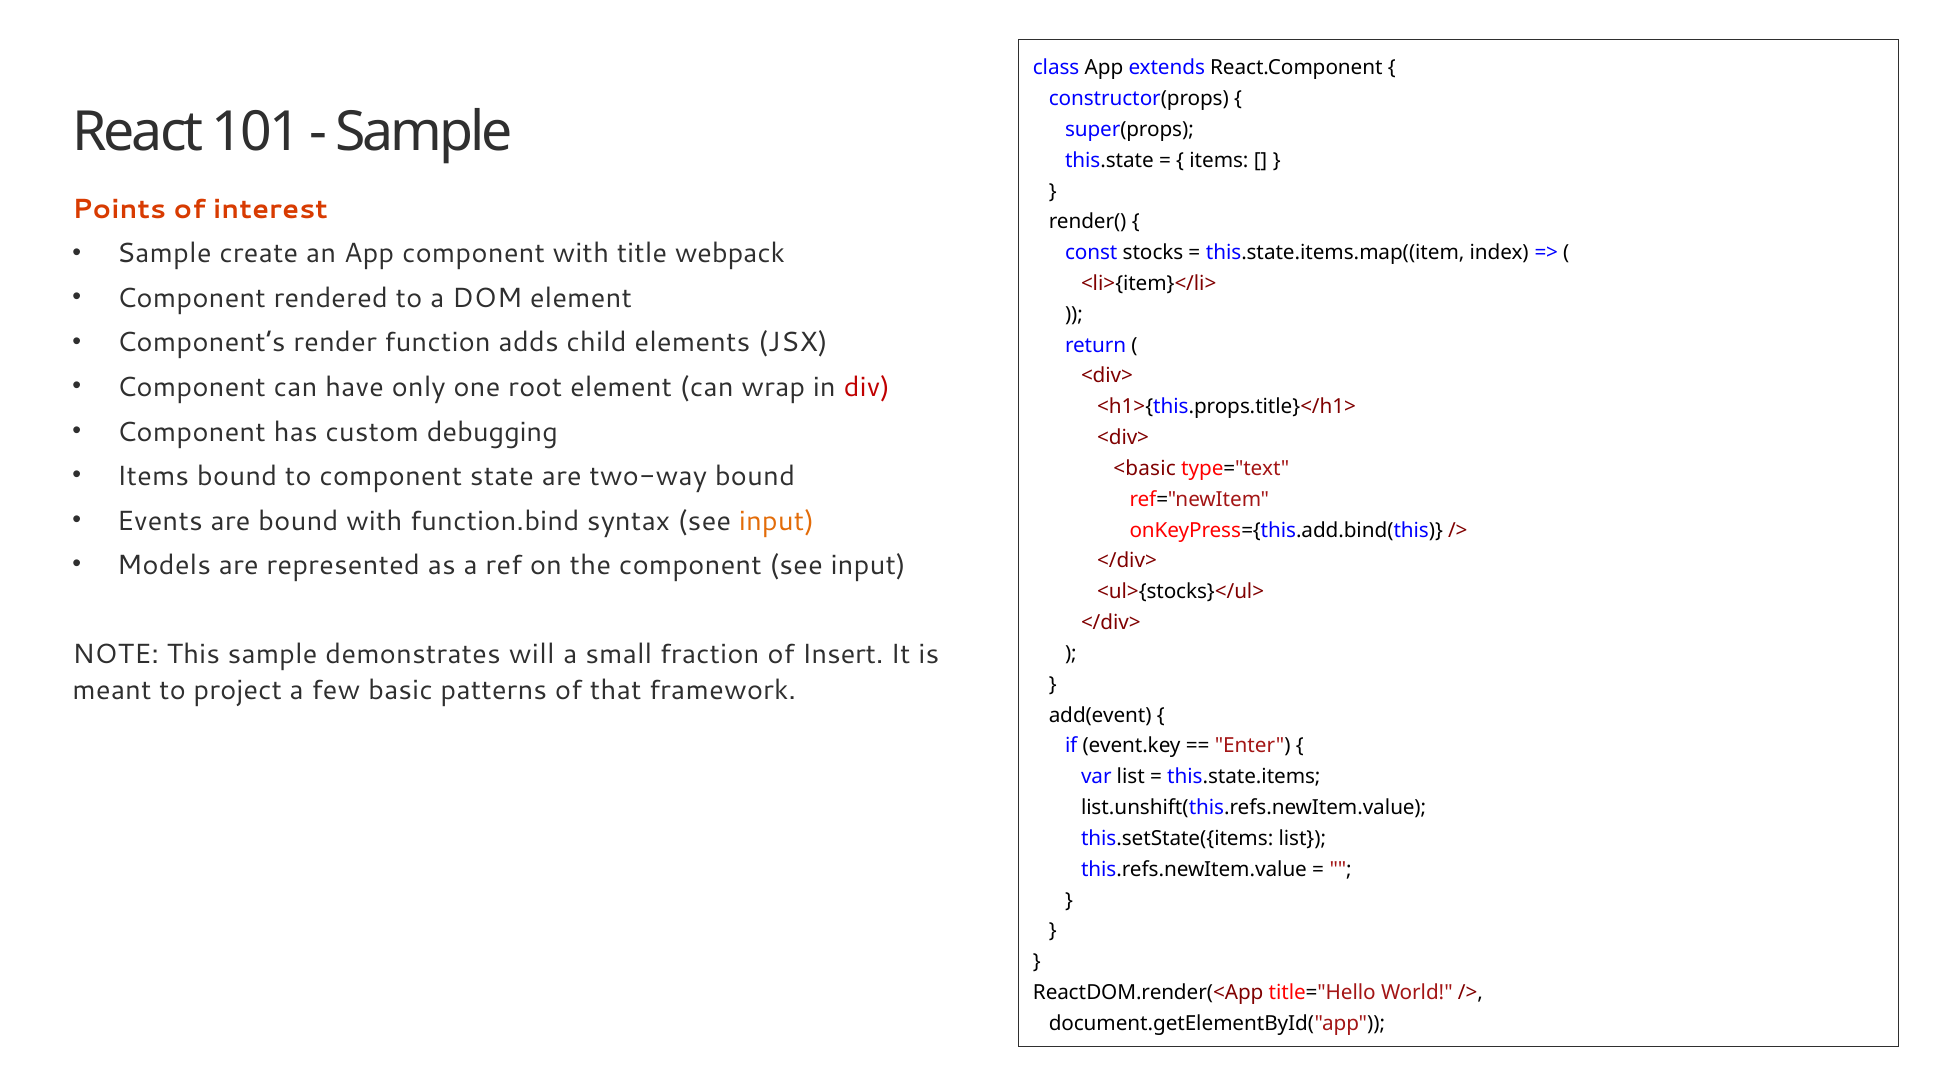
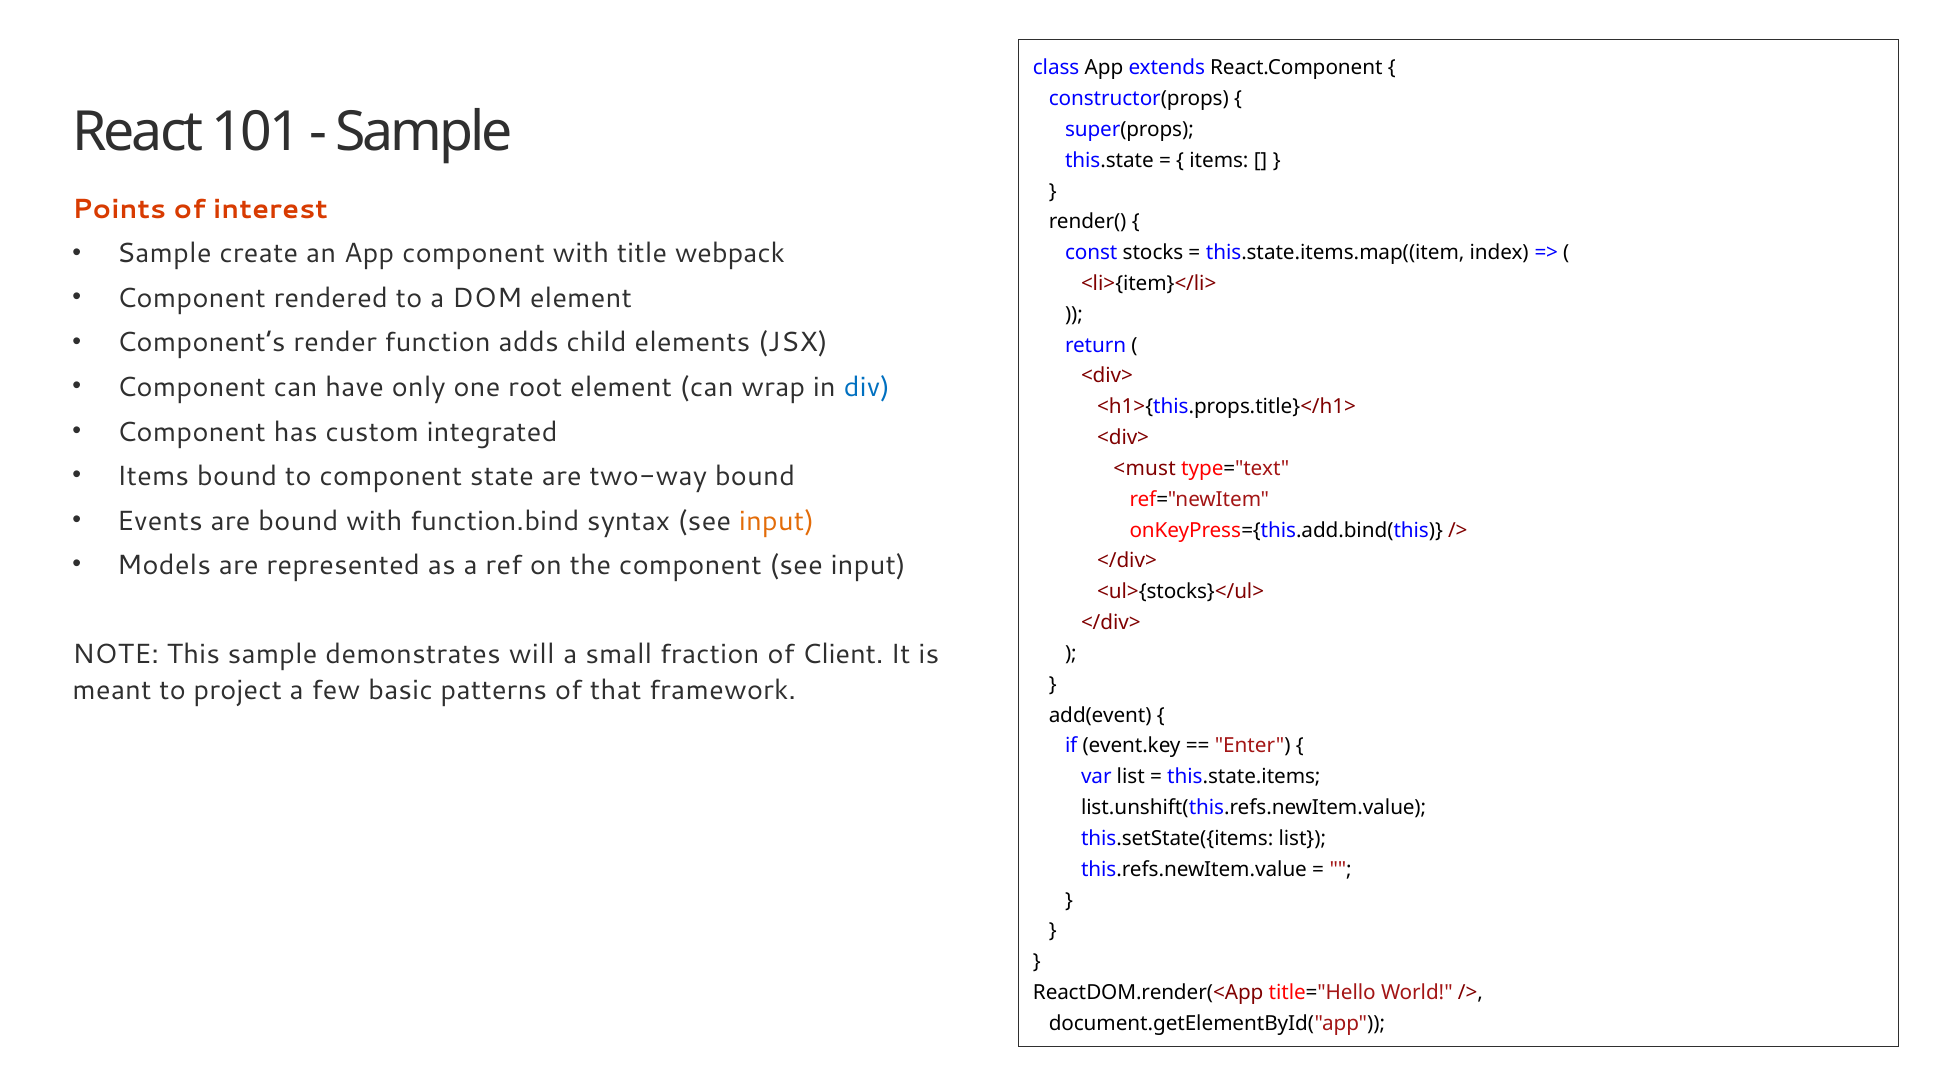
div colour: red -> blue
debugging: debugging -> integrated
<basic: <basic -> <must
Insert: Insert -> Client
